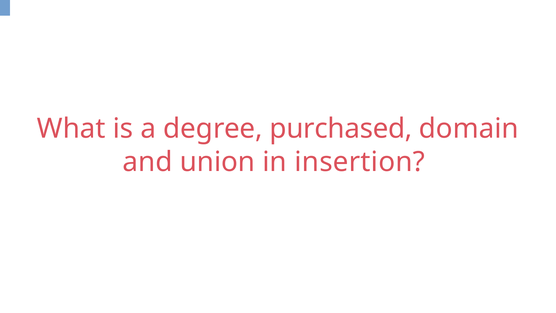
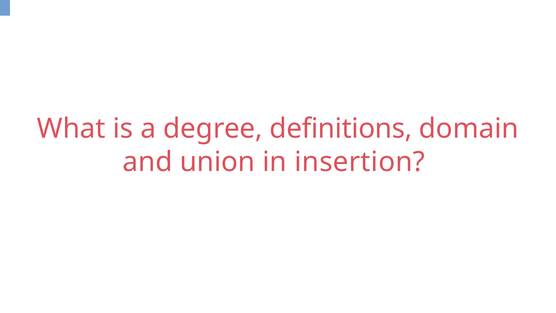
purchased: purchased -> definitions
